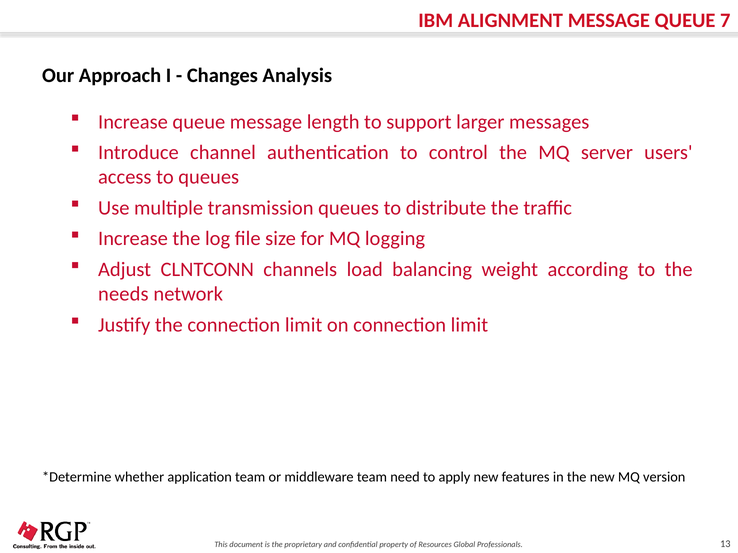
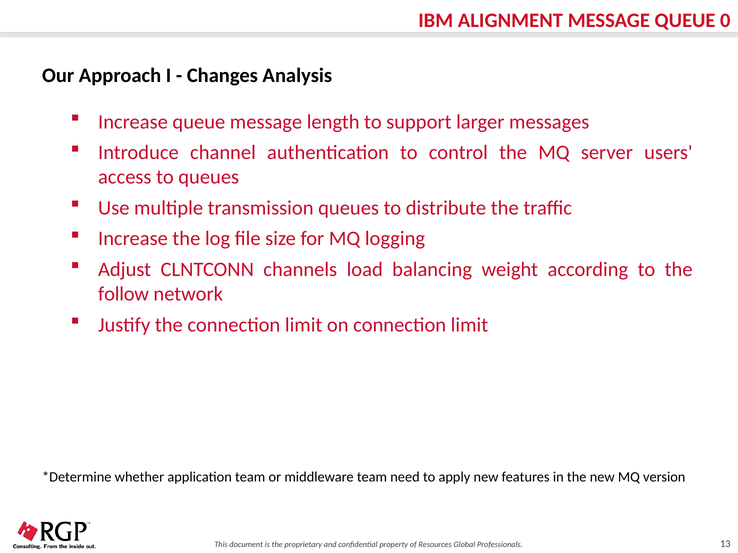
7: 7 -> 0
needs: needs -> follow
